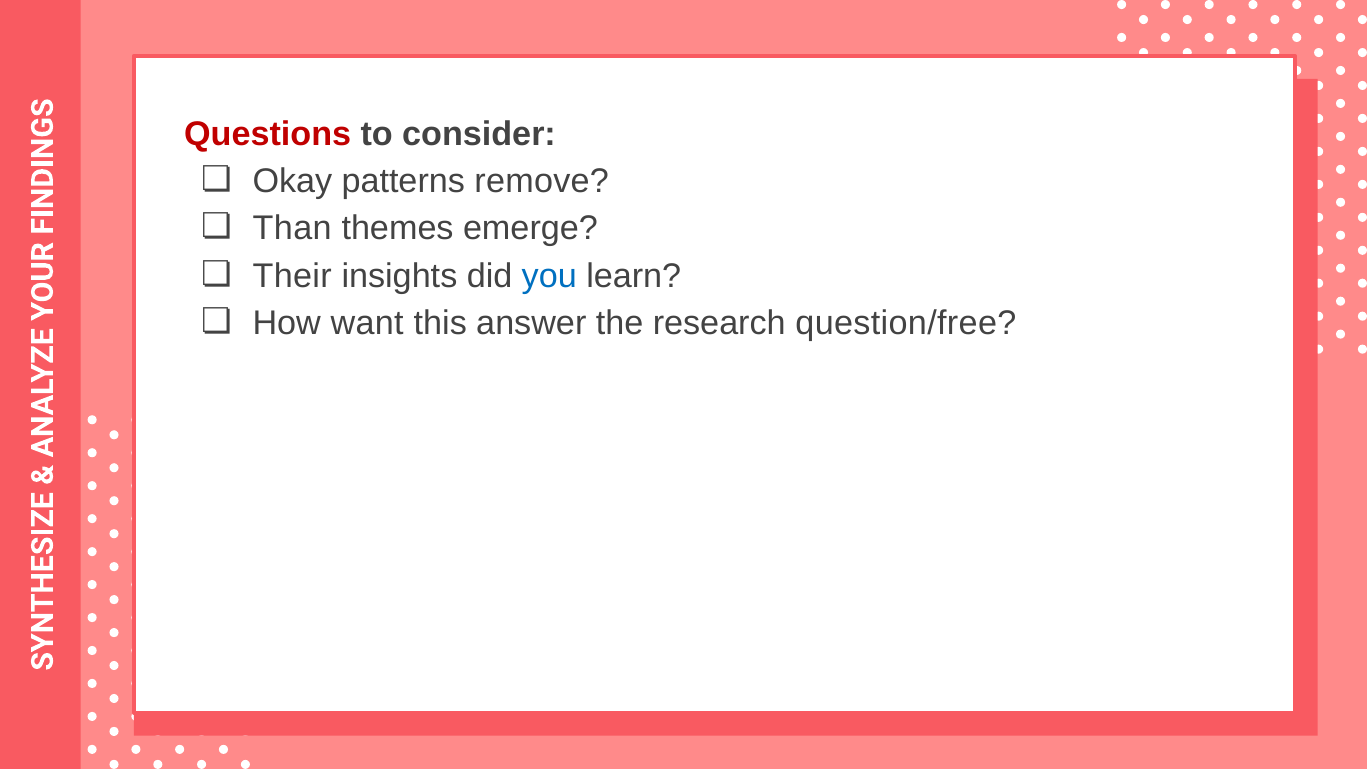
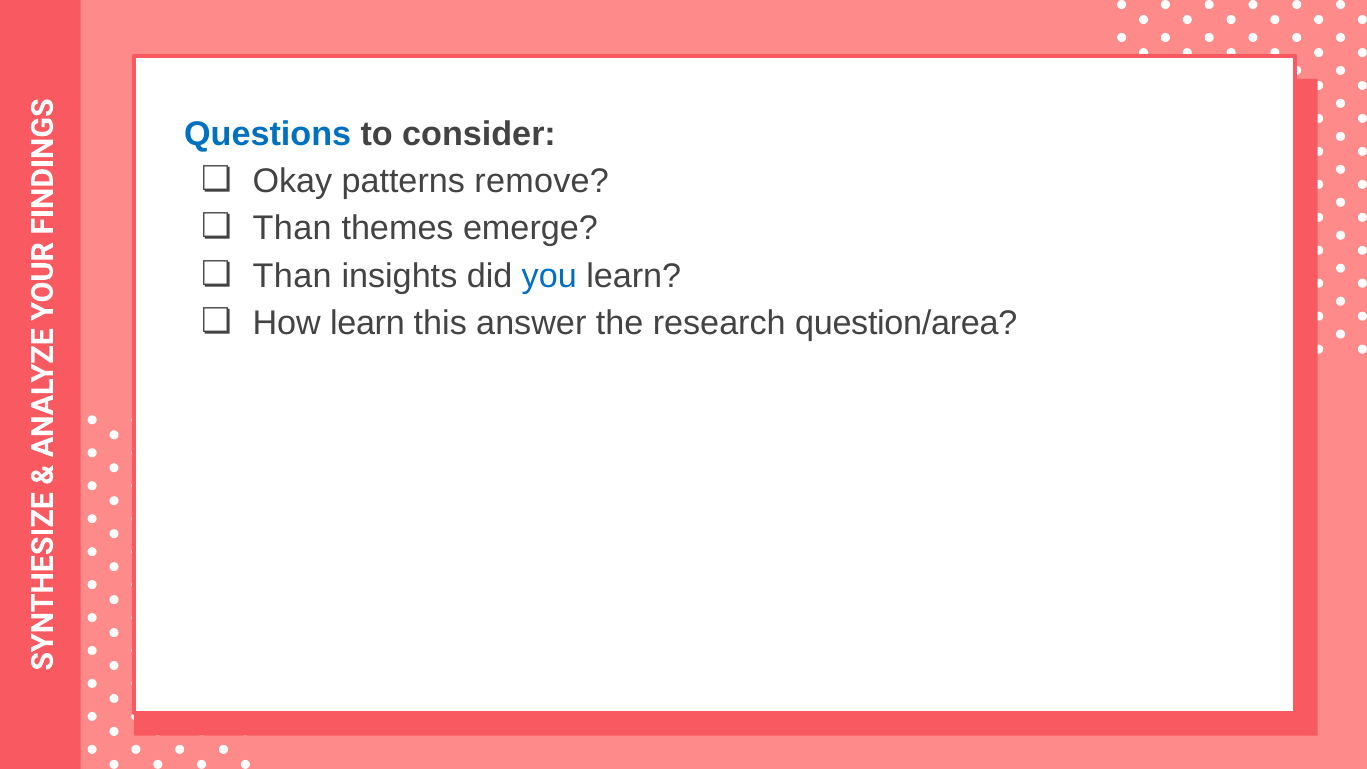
Questions colour: red -> blue
Their at (292, 276): Their -> Than
How want: want -> learn
question/free: question/free -> question/area
